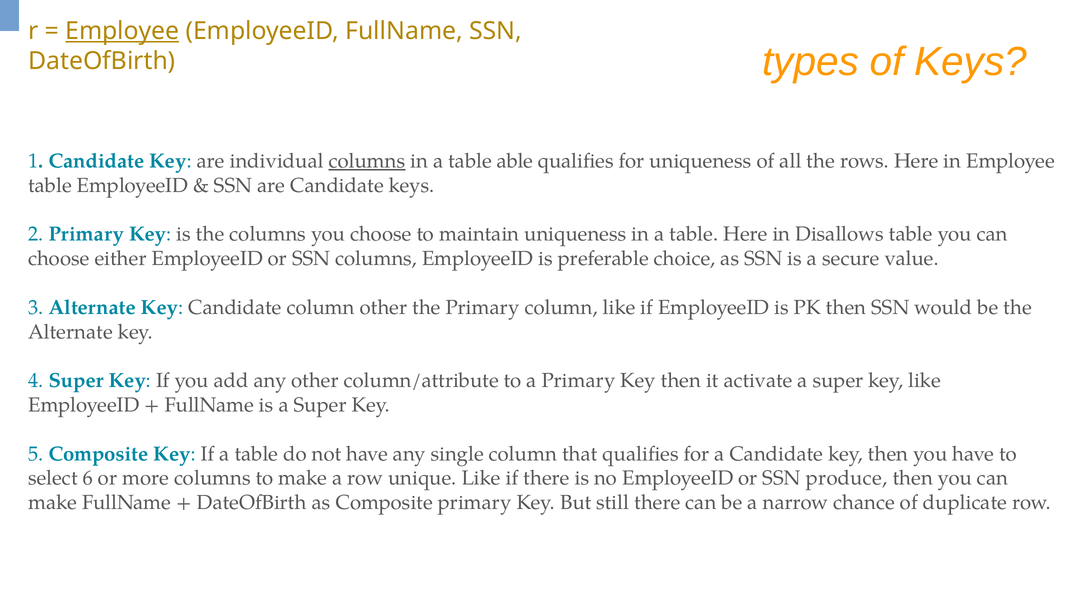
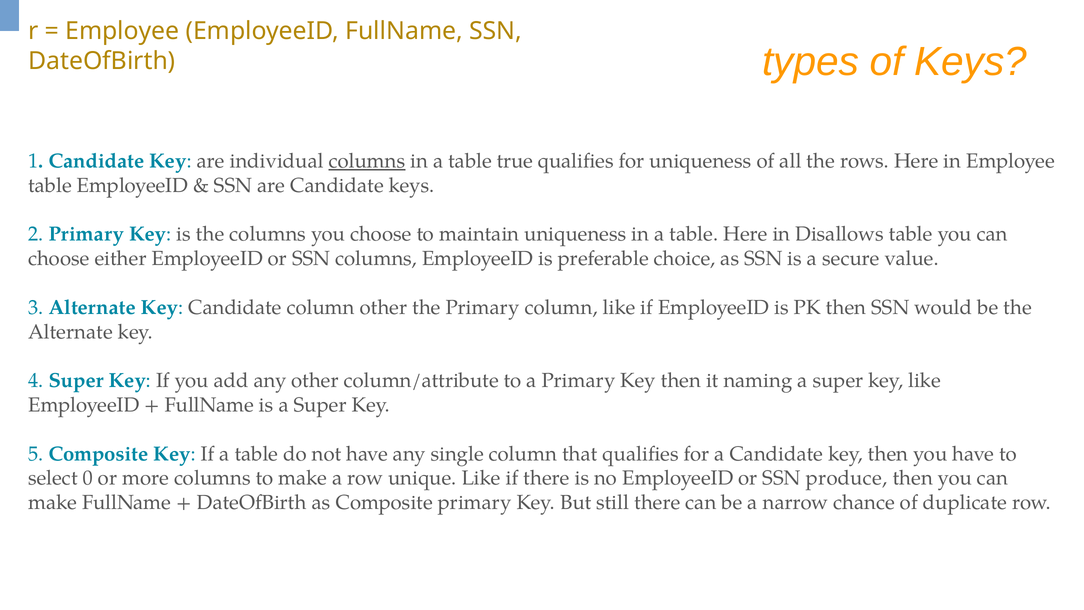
Employee at (122, 31) underline: present -> none
able: able -> true
activate: activate -> naming
6: 6 -> 0
